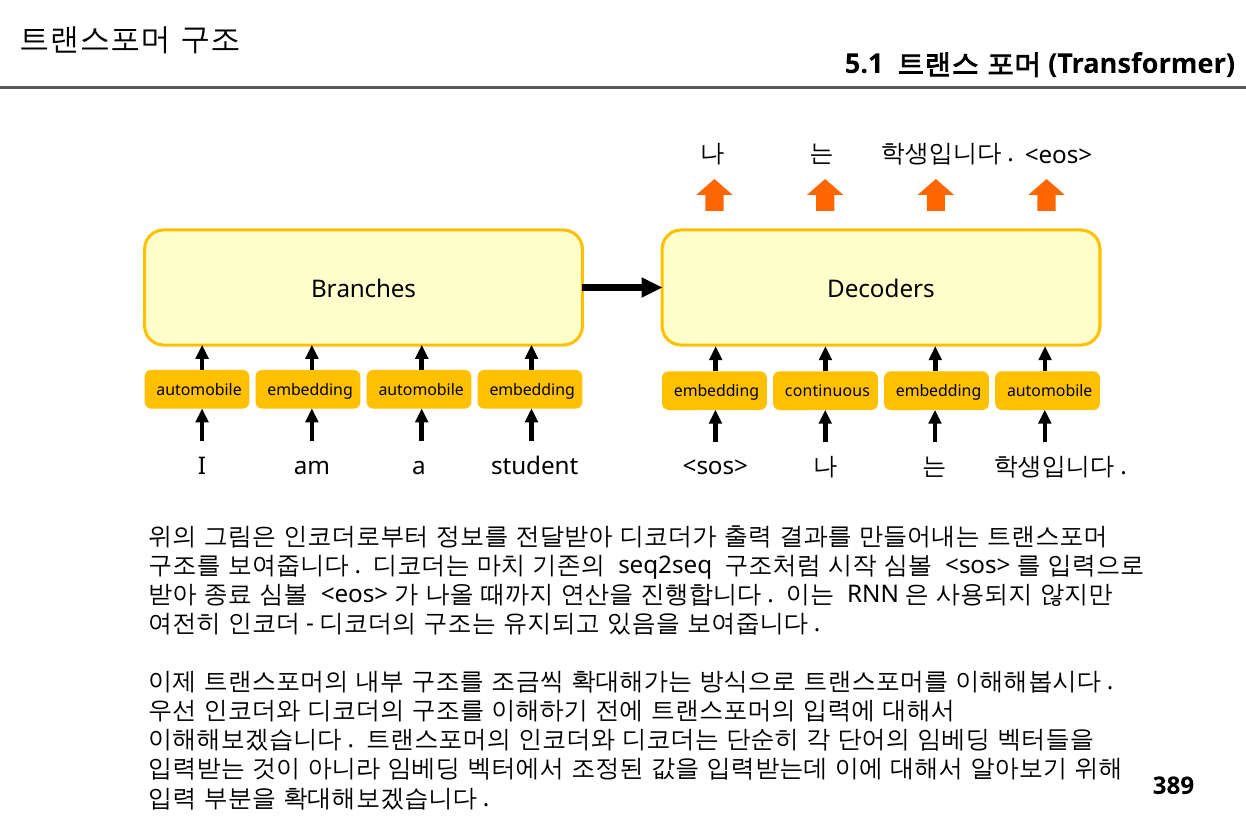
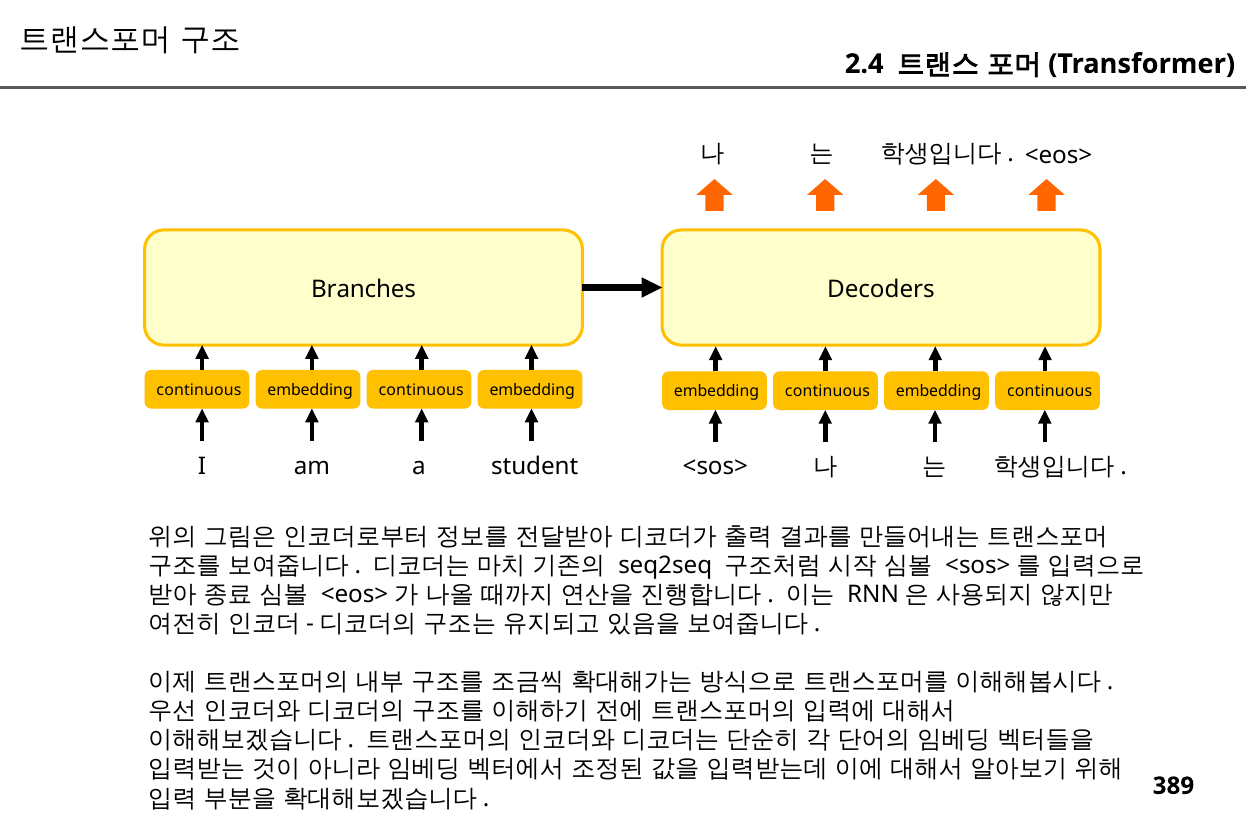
5.1: 5.1 -> 2.4
automobile at (199, 390): automobile -> continuous
automobile at (421, 390): automobile -> continuous
automobile at (1050, 391): automobile -> continuous
